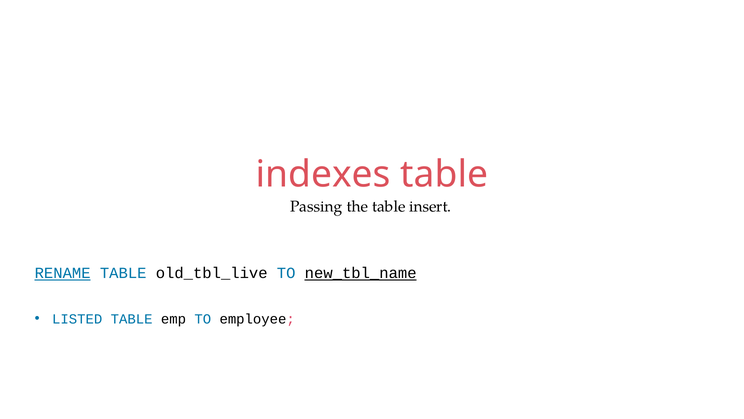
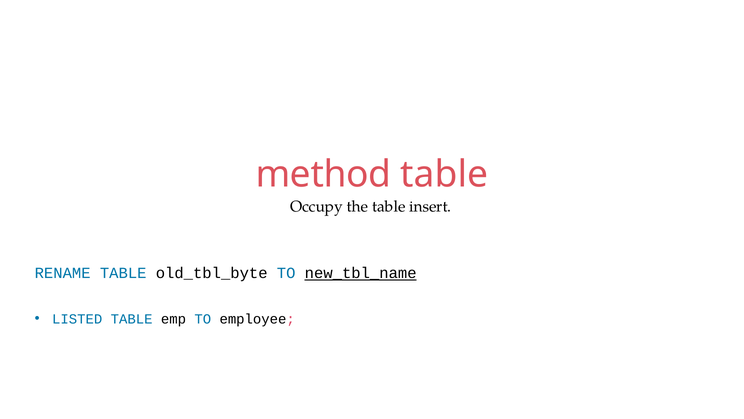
indexes: indexes -> method
Passing: Passing -> Occupy
RENAME underline: present -> none
old_tbl_live: old_tbl_live -> old_tbl_byte
